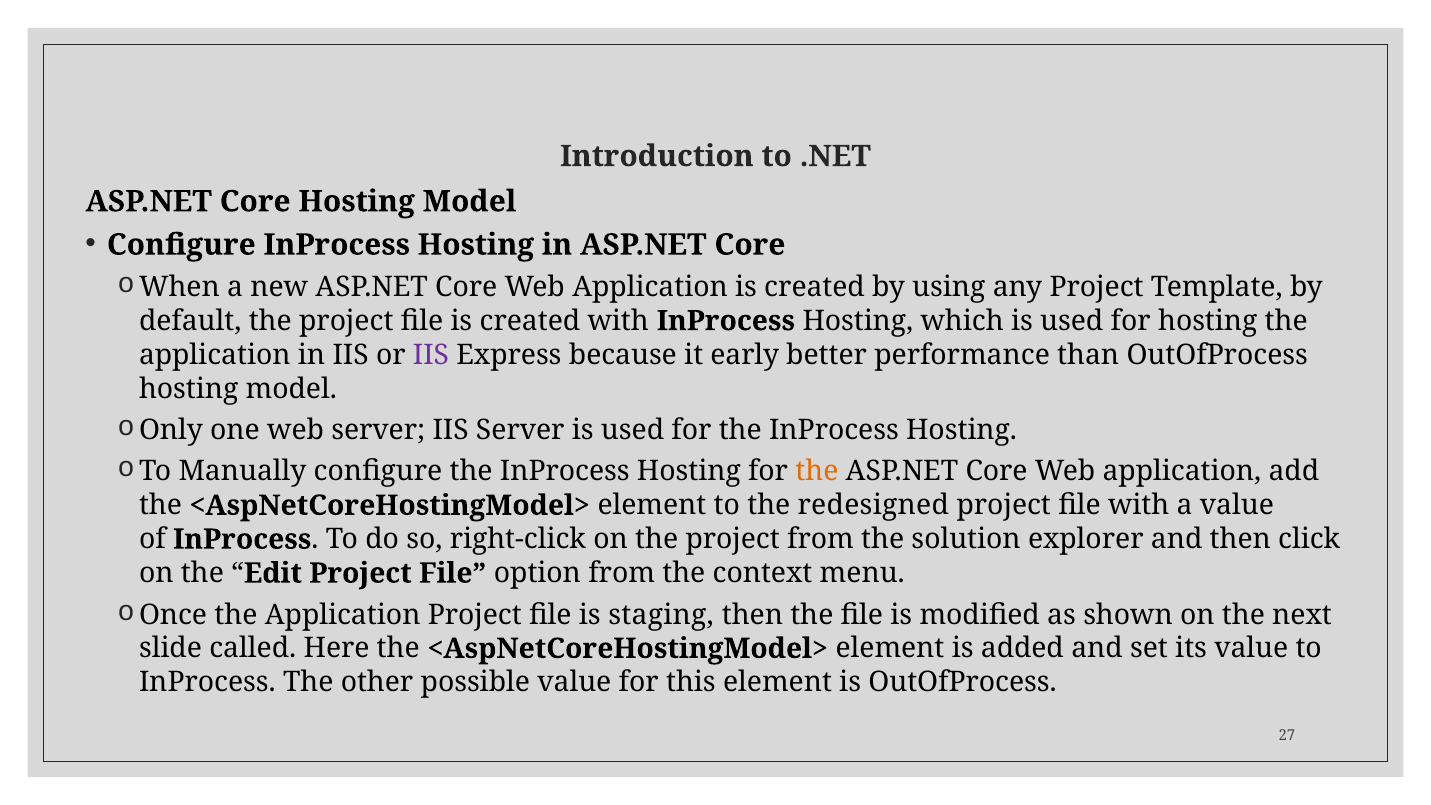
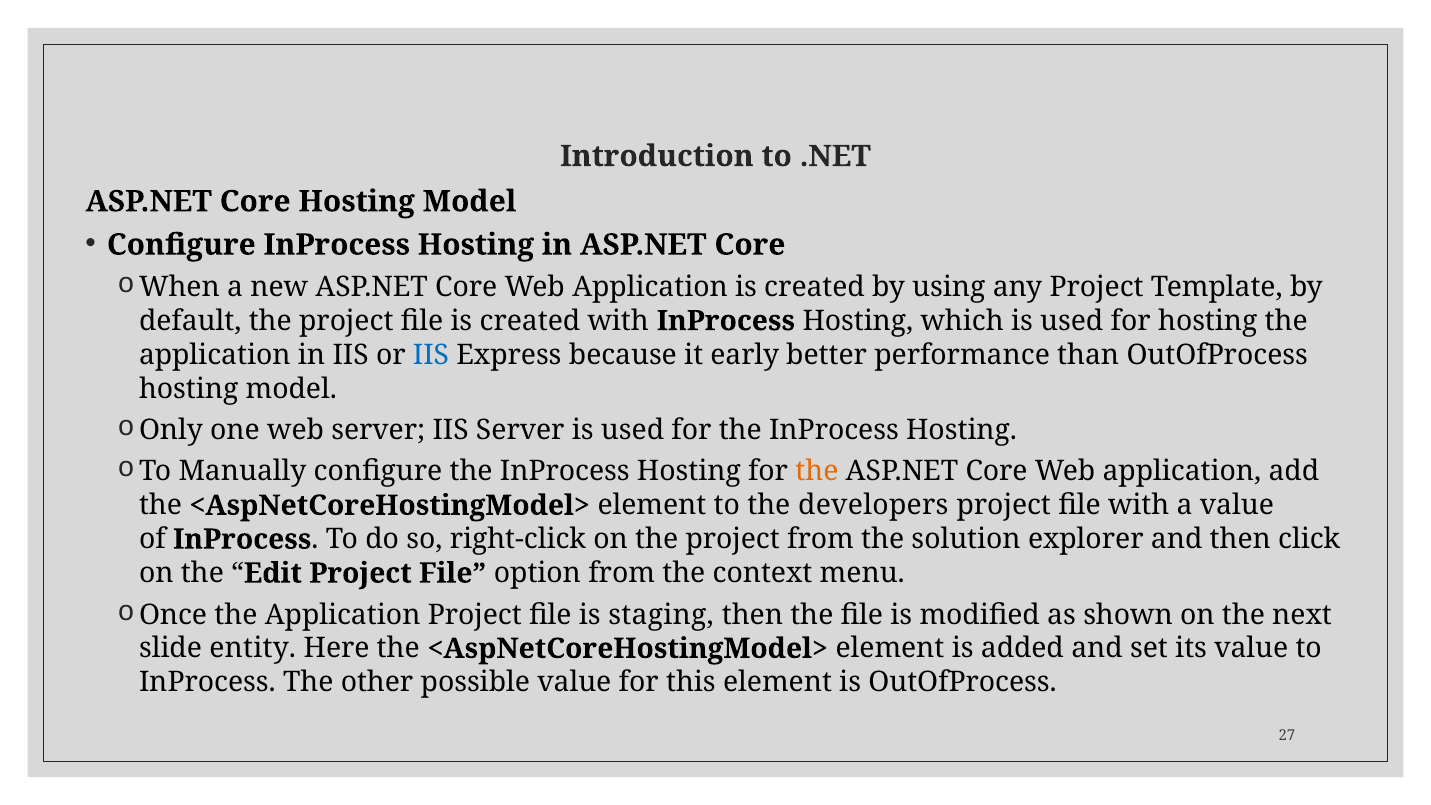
IIS at (431, 355) colour: purple -> blue
redesigned: redesigned -> developers
called: called -> entity
